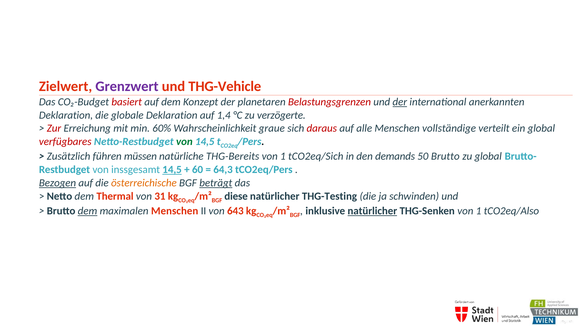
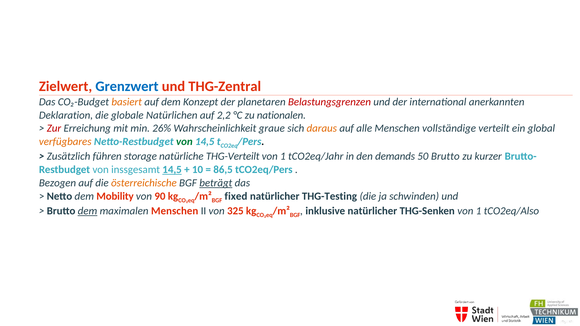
Grenzwert colour: purple -> blue
THG-Vehicle: THG-Vehicle -> THG-Zentral
basiert colour: red -> orange
der at (400, 102) underline: present -> none
globale Deklaration: Deklaration -> Natürlichen
1,4: 1,4 -> 2,2
verzögerte: verzögerte -> nationalen
60%: 60% -> 26%
daraus colour: red -> orange
verfügbares colour: red -> orange
müssen: müssen -> storage
THG-Bereits: THG-Bereits -> THG-Verteilt
tCO2eq/Sich: tCO2eq/Sich -> tCO2eq/Jahr
zu global: global -> kurzer
60: 60 -> 10
64,3: 64,3 -> 86,5
Bezogen underline: present -> none
Thermal: Thermal -> Mobility
31: 31 -> 90
diese: diese -> fixed
643: 643 -> 325
natürlicher at (372, 211) underline: present -> none
